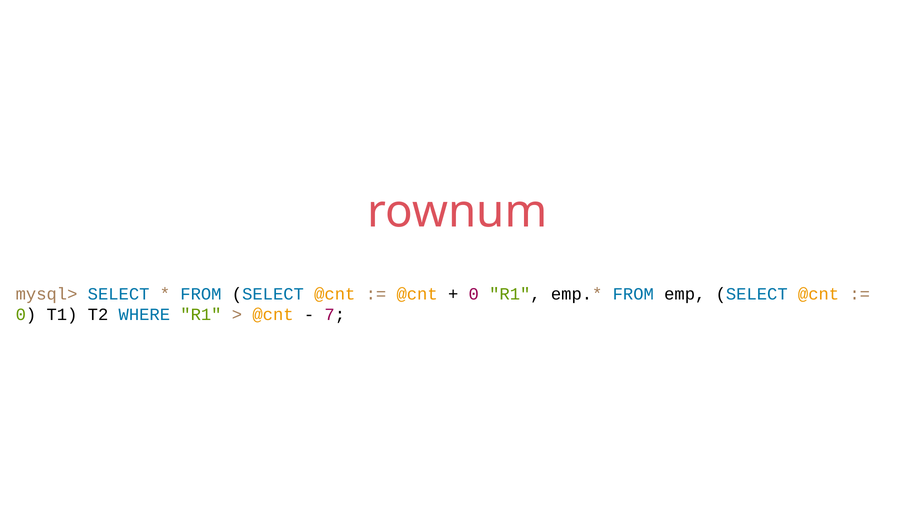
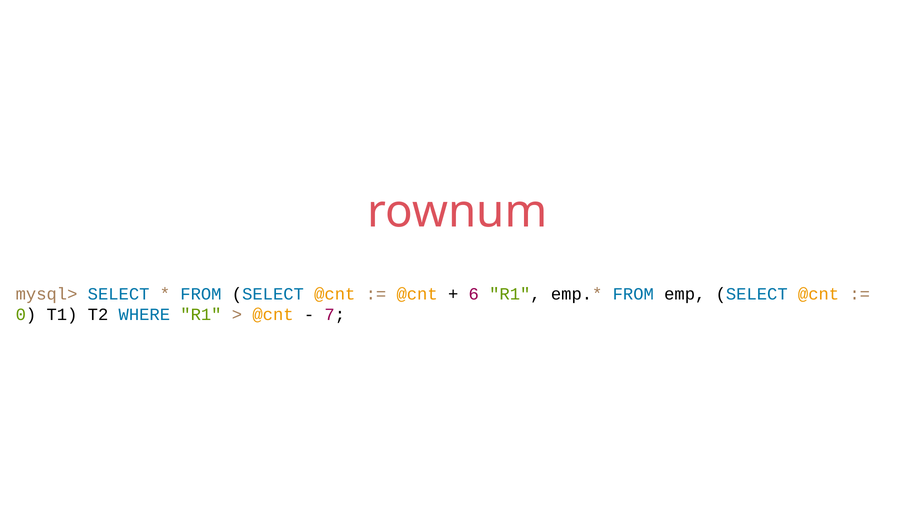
0 at (474, 294): 0 -> 6
